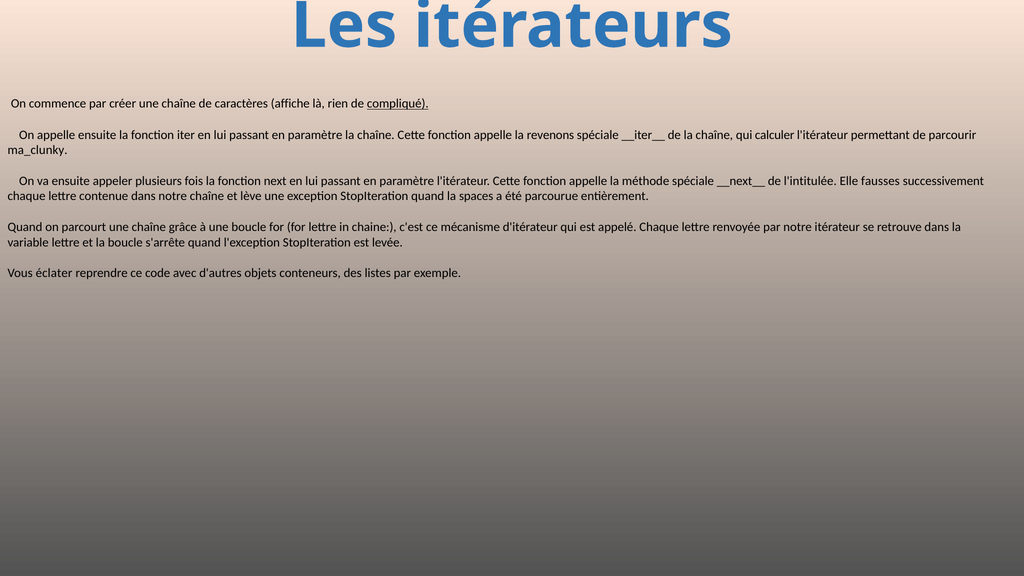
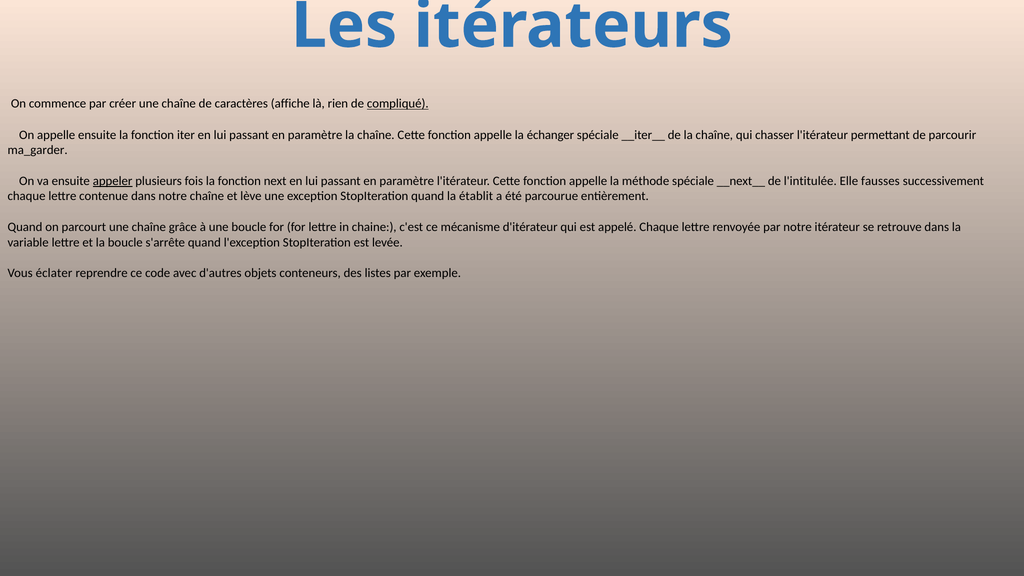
revenons: revenons -> échanger
calculer: calculer -> chasser
ma_clunky: ma_clunky -> ma_garder
appeler underline: none -> present
spaces: spaces -> établit
